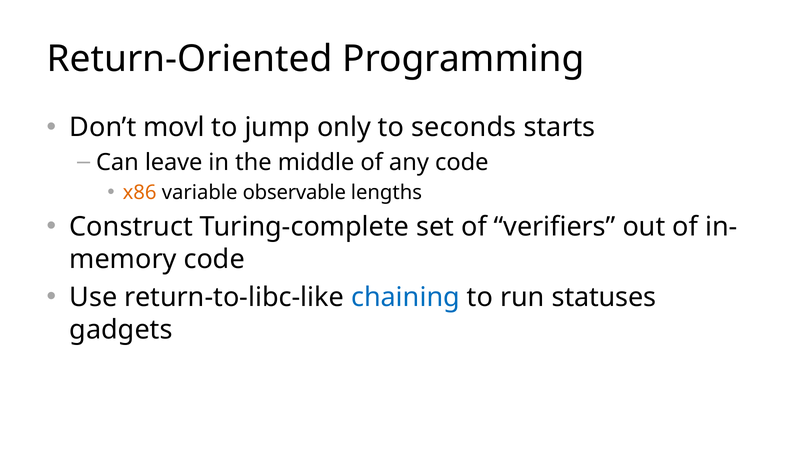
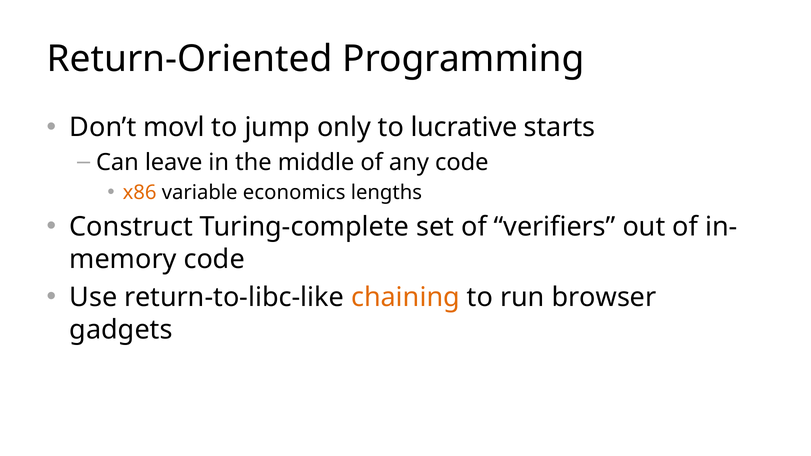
seconds: seconds -> lucrative
observable: observable -> economics
chaining colour: blue -> orange
statuses: statuses -> browser
